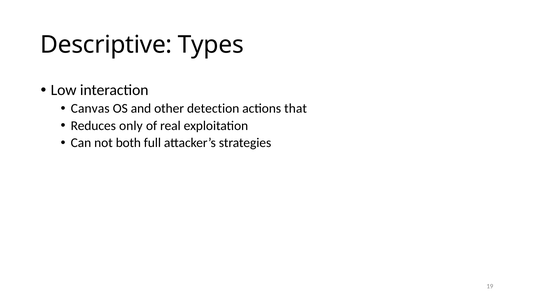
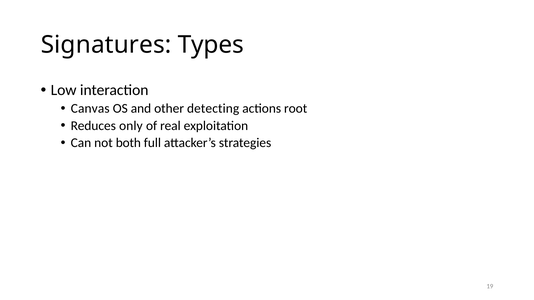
Descriptive: Descriptive -> Signatures
detection: detection -> detecting
that: that -> root
